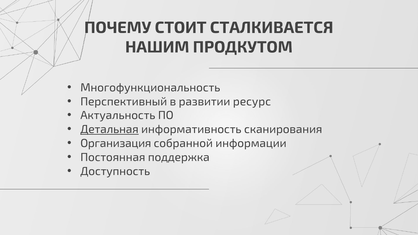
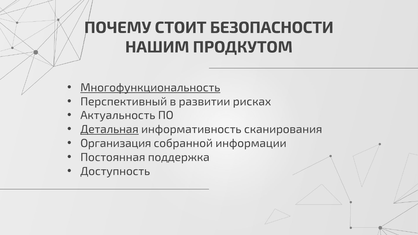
СТАЛКИВАЕТСЯ: СТАЛКИВАЕТСЯ -> БЕЗОПАСНОСТИ
Многофункциональность underline: none -> present
ресурс: ресурс -> рисках
